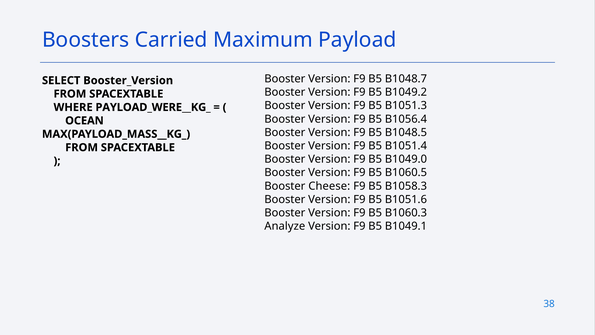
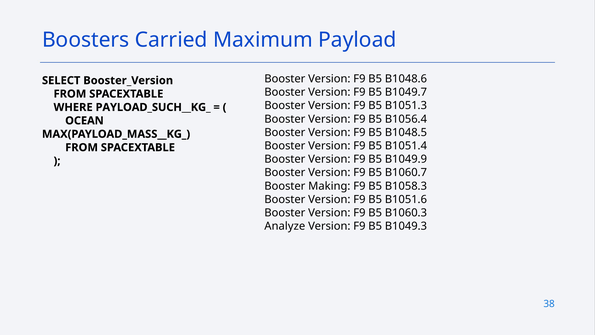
B1048.7: B1048.7 -> B1048.6
B1049.2: B1049.2 -> B1049.7
PAYLOAD_WERE__KG_: PAYLOAD_WERE__KG_ -> PAYLOAD_SUCH__KG_
B1049.0: B1049.0 -> B1049.9
B1060.5: B1060.5 -> B1060.7
Cheese: Cheese -> Making
B1049.1: B1049.1 -> B1049.3
